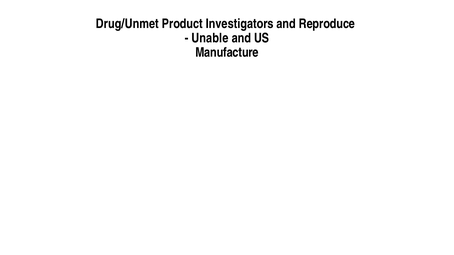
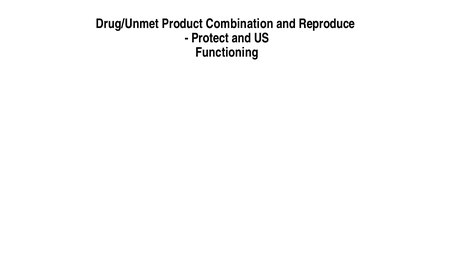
Investigators: Investigators -> Combination
Unable: Unable -> Protect
Manufacture: Manufacture -> Functioning
